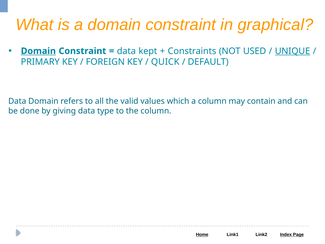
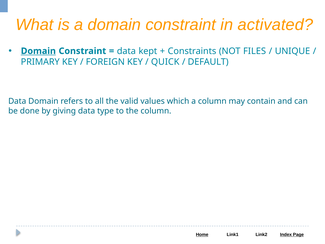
graphical: graphical -> activated
USED: USED -> FILES
UNIQUE underline: present -> none
